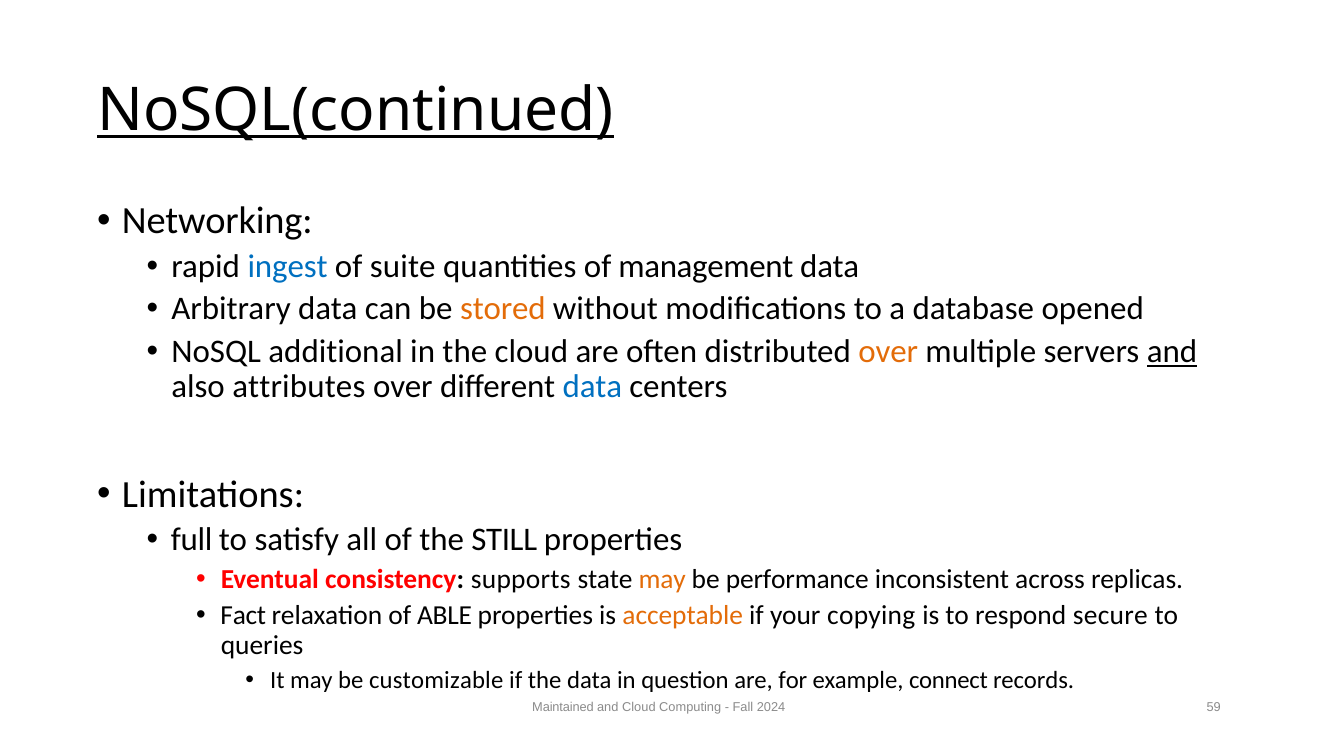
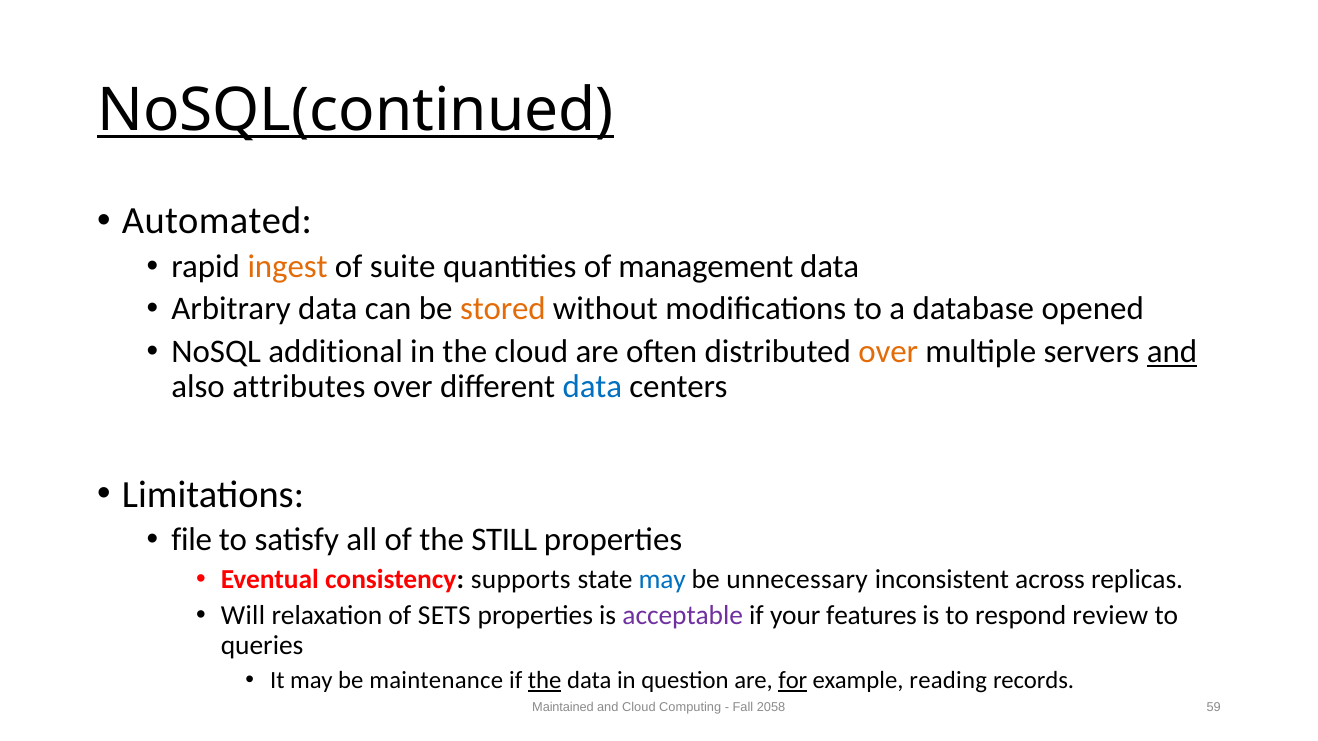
Networking: Networking -> Automated
ingest colour: blue -> orange
full: full -> file
may at (662, 580) colour: orange -> blue
performance: performance -> unnecessary
Fact: Fact -> Will
ABLE: ABLE -> SETS
acceptable colour: orange -> purple
copying: copying -> features
secure: secure -> review
customizable: customizable -> maintenance
the at (545, 681) underline: none -> present
for underline: none -> present
connect: connect -> reading
2024: 2024 -> 2058
